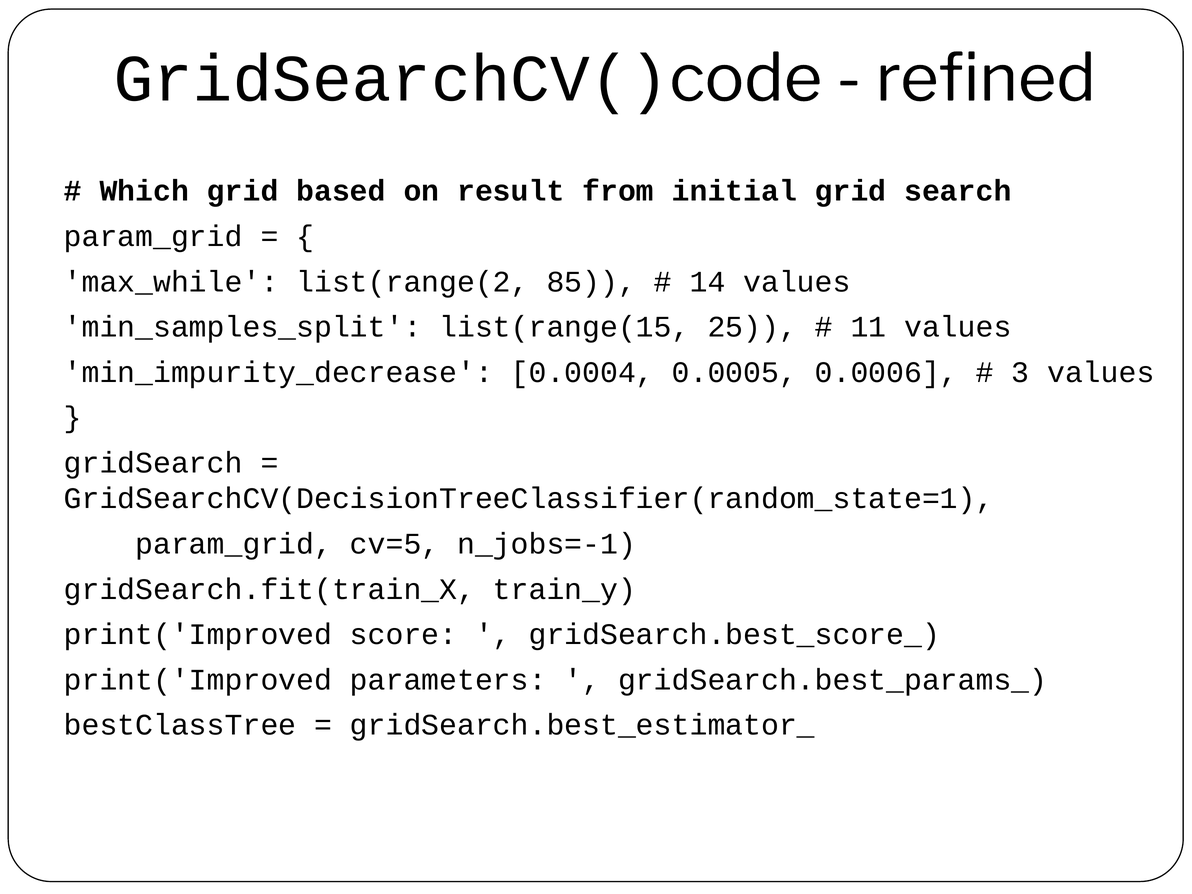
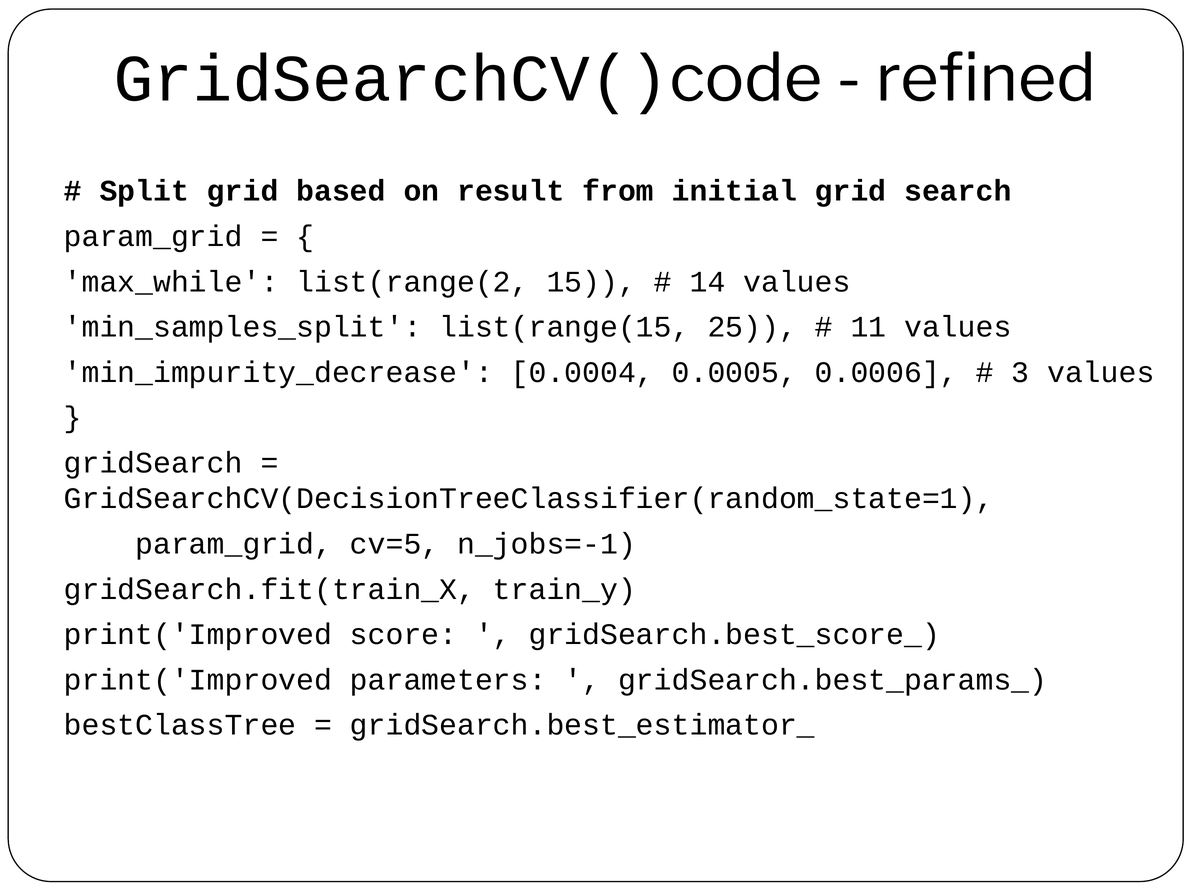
Which: Which -> Split
85: 85 -> 15
